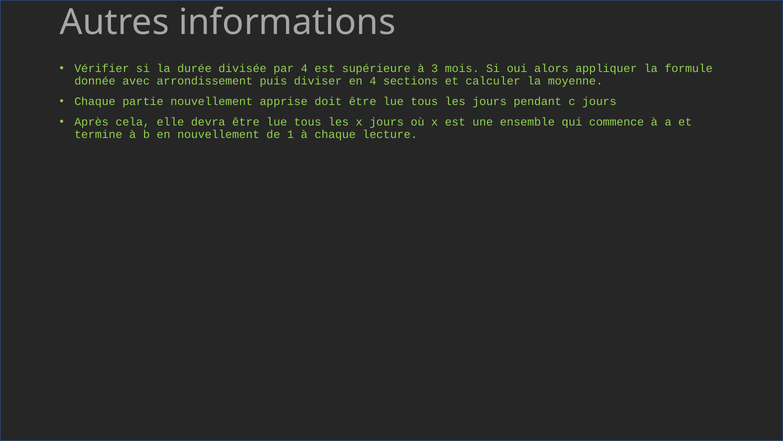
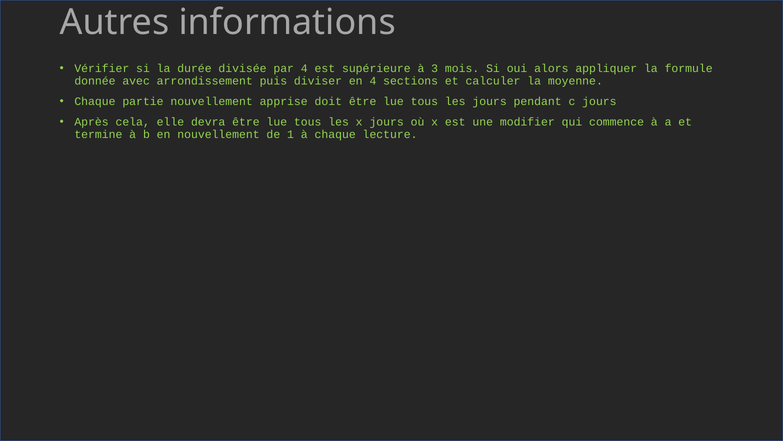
ensemble: ensemble -> modifier
